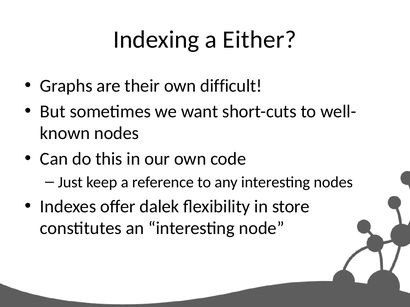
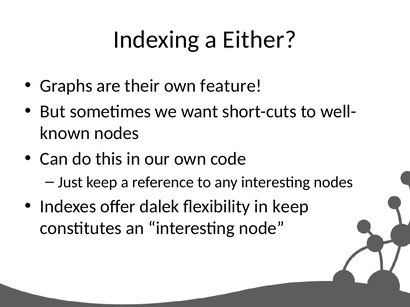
difficult: difficult -> feature
in store: store -> keep
